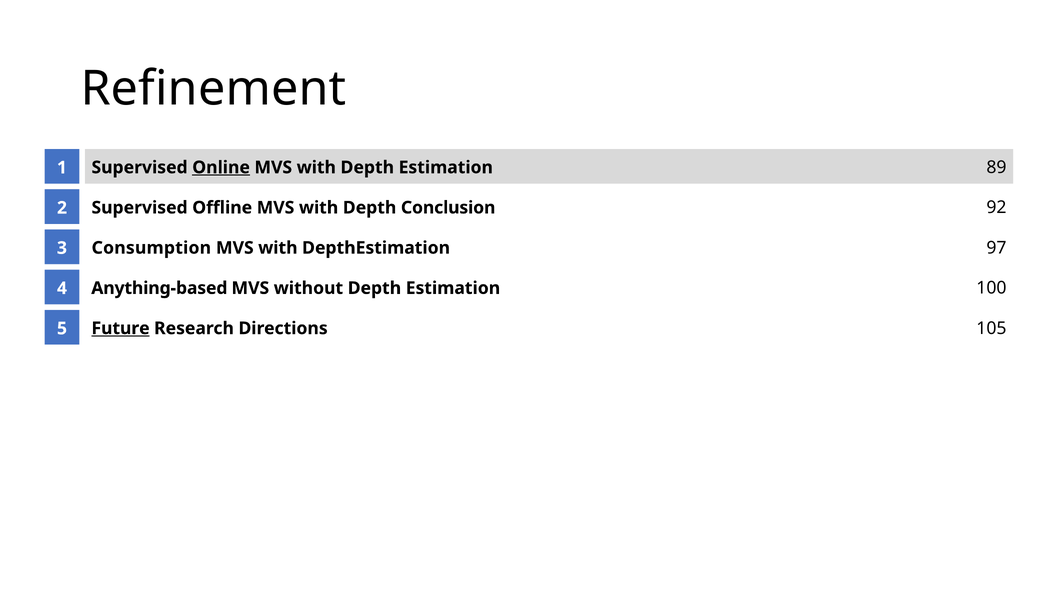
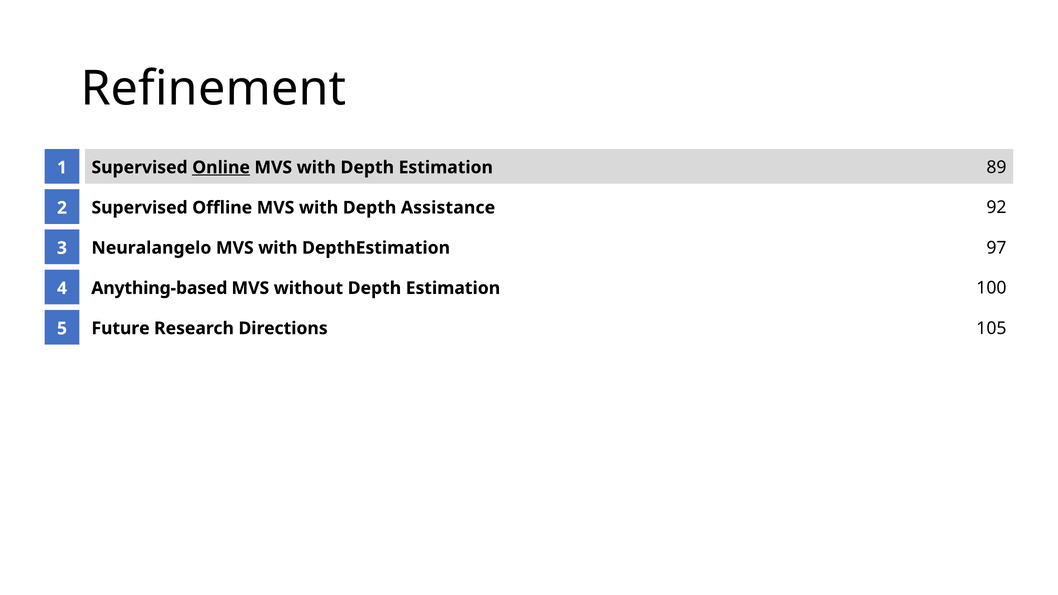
Conclusion: Conclusion -> Assistance
Consumption: Consumption -> Neuralangelo
Future underline: present -> none
